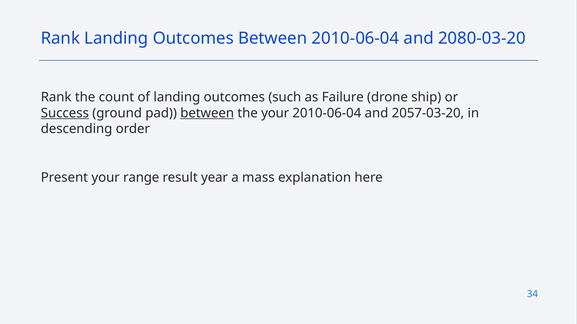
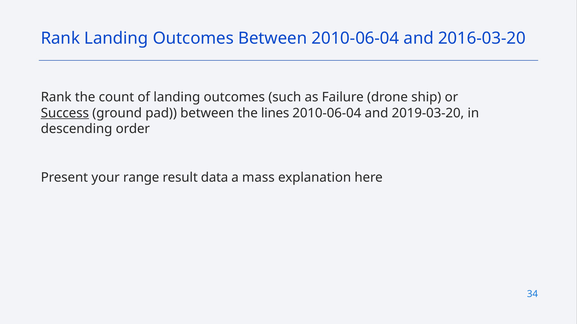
2080-03-20: 2080-03-20 -> 2016-03-20
between at (207, 113) underline: present -> none
the your: your -> lines
2057-03-20: 2057-03-20 -> 2019-03-20
year: year -> data
